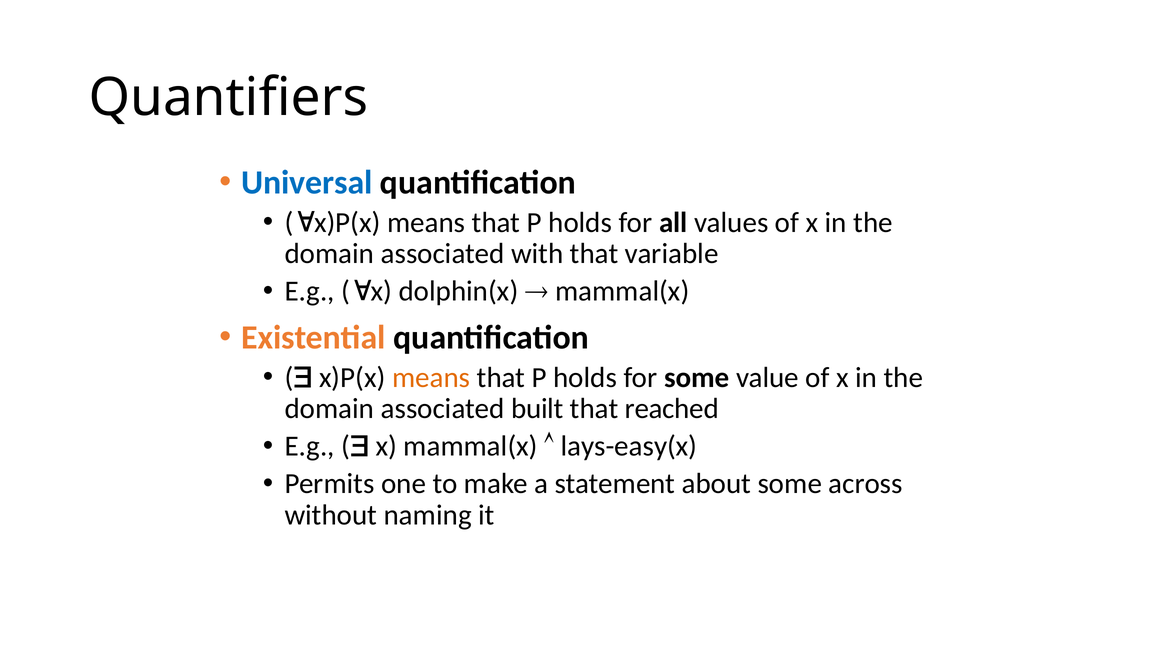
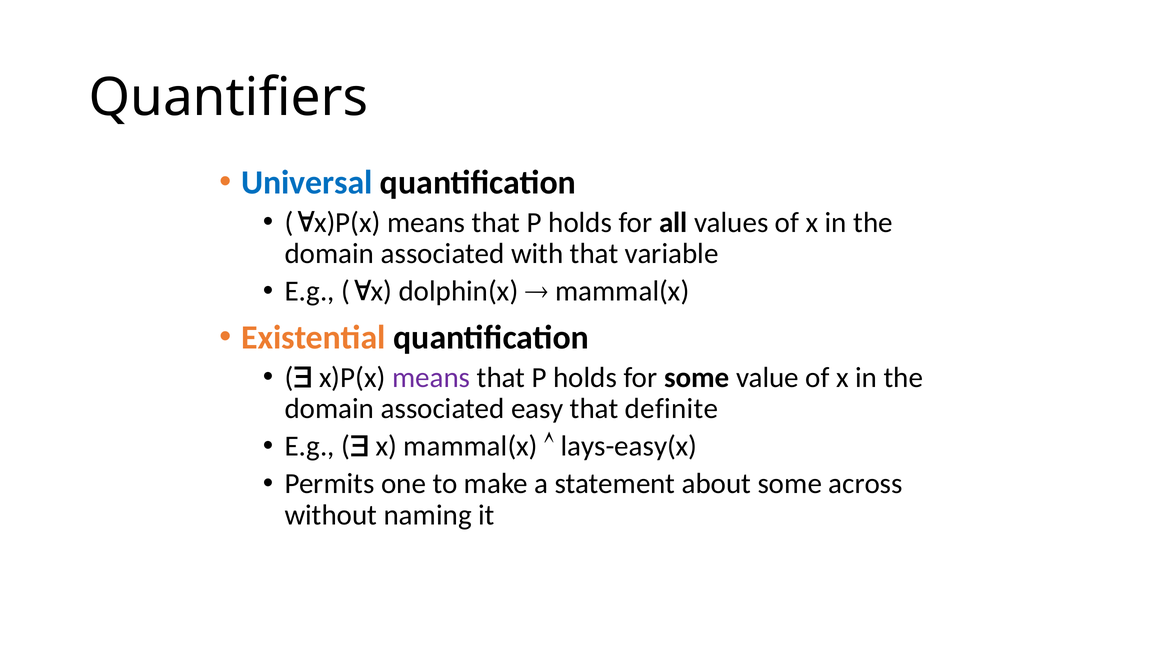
means at (431, 377) colour: orange -> purple
built: built -> easy
reached: reached -> definite
